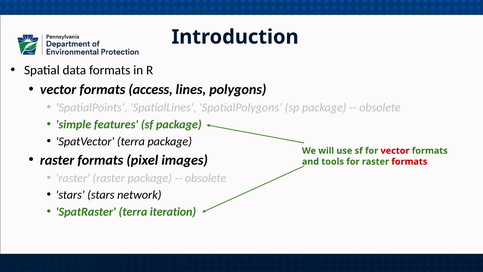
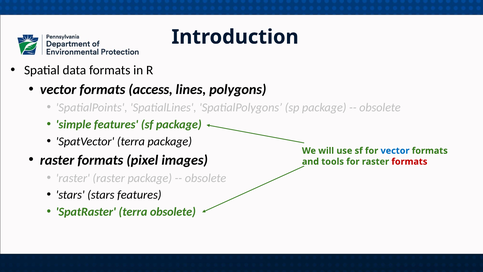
vector at (395, 151) colour: red -> blue
stars network: network -> features
terra iteration: iteration -> obsolete
